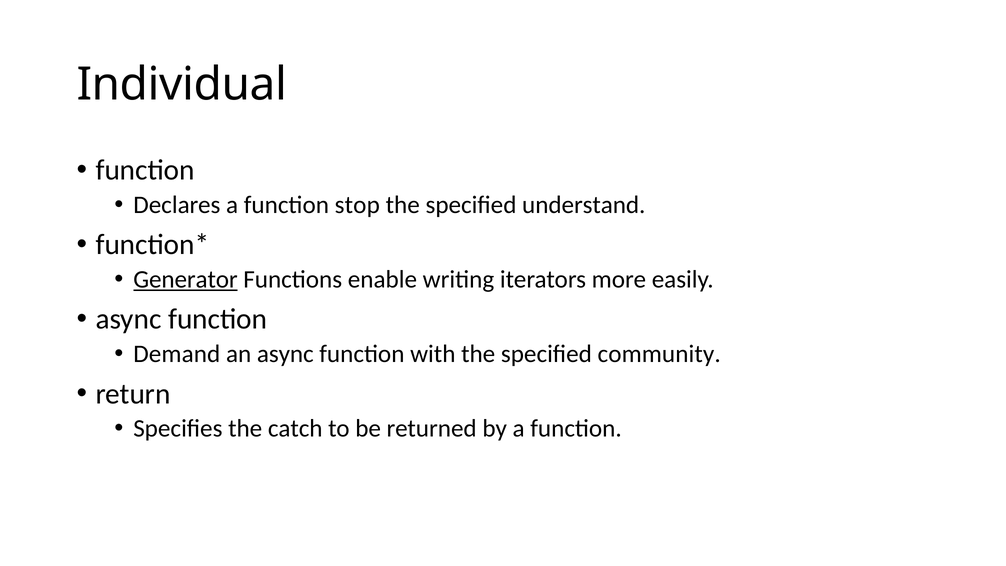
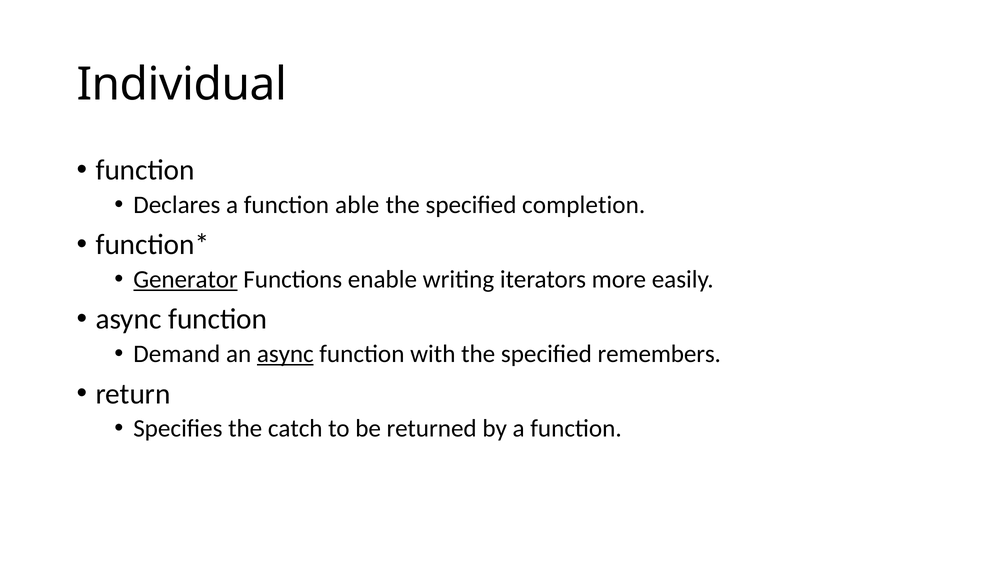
stop: stop -> able
understand: understand -> completion
async at (285, 354) underline: none -> present
community: community -> remembers
